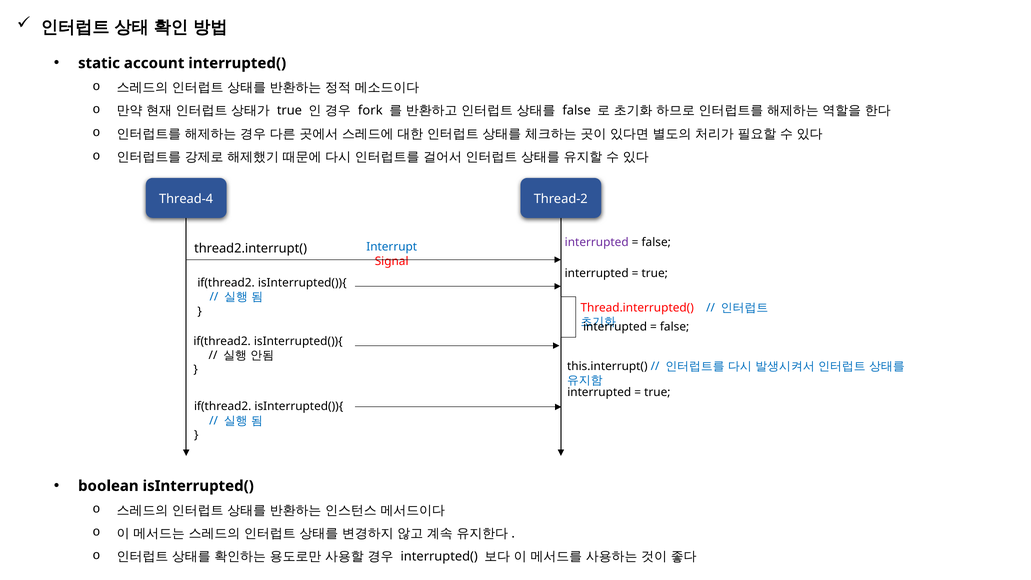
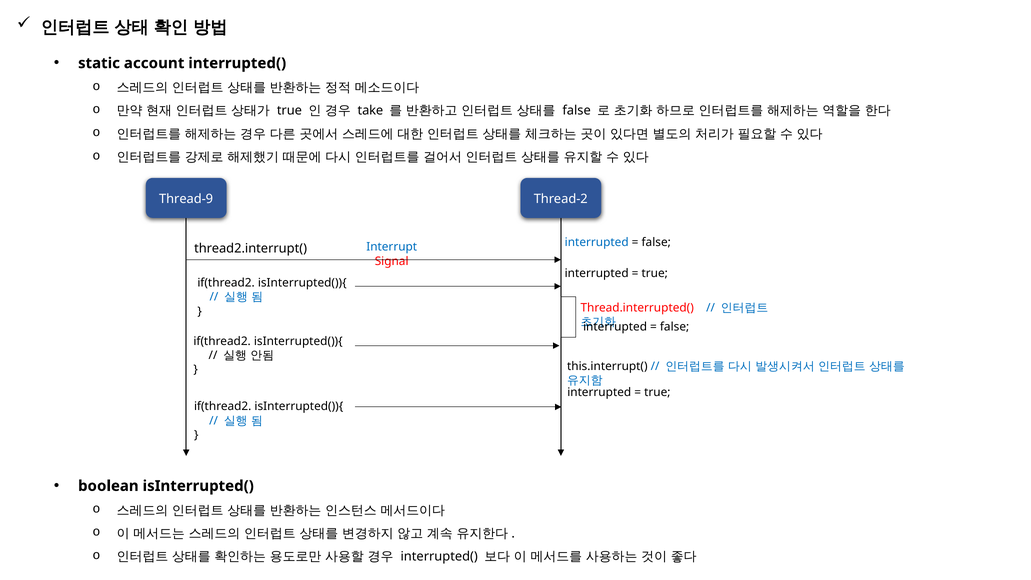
fork: fork -> take
Thread-4: Thread-4 -> Thread-9
interrupted at (597, 242) colour: purple -> blue
